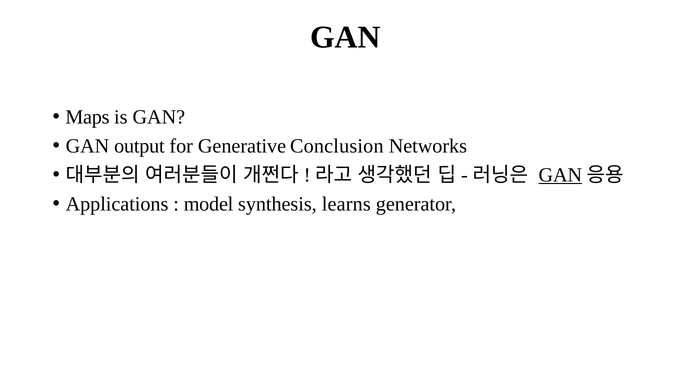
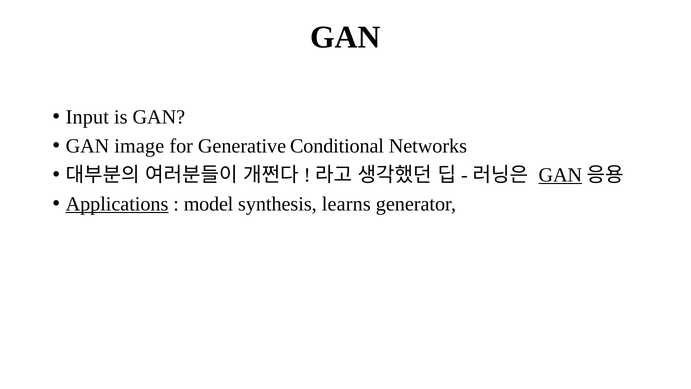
Maps: Maps -> Input
output: output -> image
Conclusion: Conclusion -> Conditional
Applications underline: none -> present
